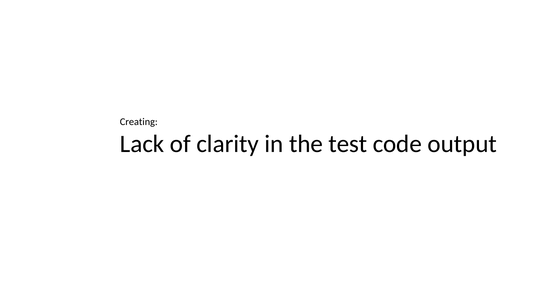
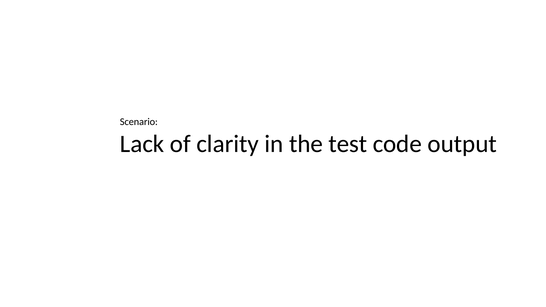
Creating: Creating -> Scenario
